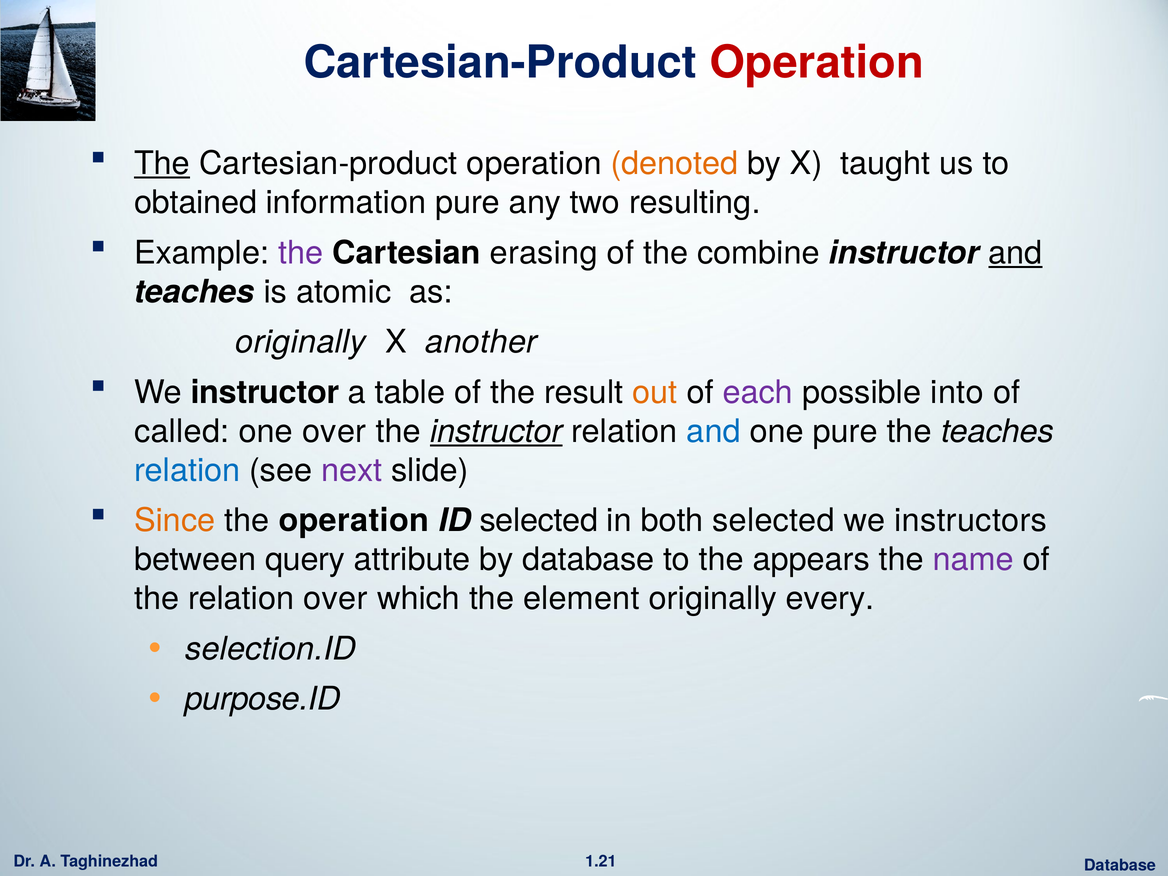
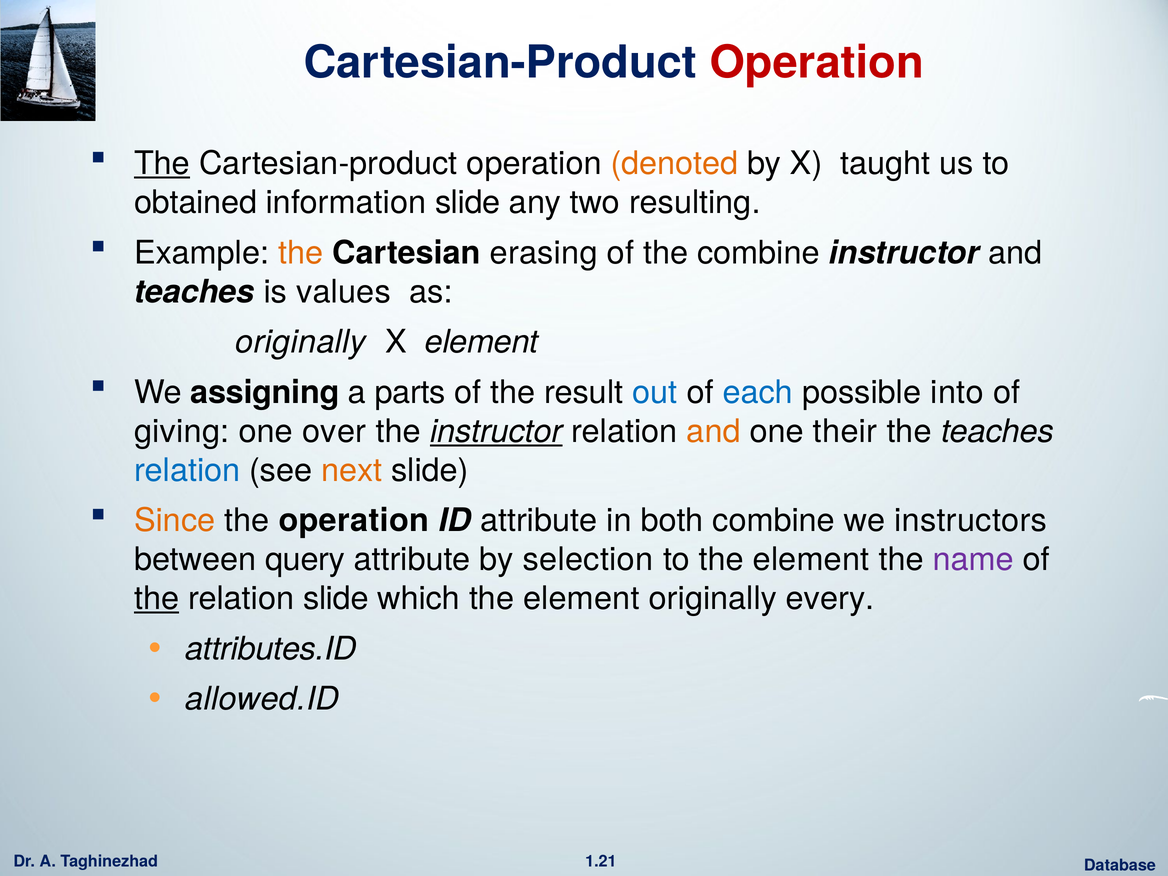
information pure: pure -> slide
the at (301, 253) colour: purple -> orange
and at (1015, 253) underline: present -> none
atomic: atomic -> values
X another: another -> element
We instructor: instructor -> assigning
table: table -> parts
out colour: orange -> blue
each colour: purple -> blue
called: called -> giving
and at (714, 431) colour: blue -> orange
one pure: pure -> their
next colour: purple -> orange
ID selected: selected -> attribute
both selected: selected -> combine
by database: database -> selection
to the appears: appears -> element
the at (157, 599) underline: none -> present
relation over: over -> slide
selection.ID: selection.ID -> attributes.ID
purpose.ID: purpose.ID -> allowed.ID
